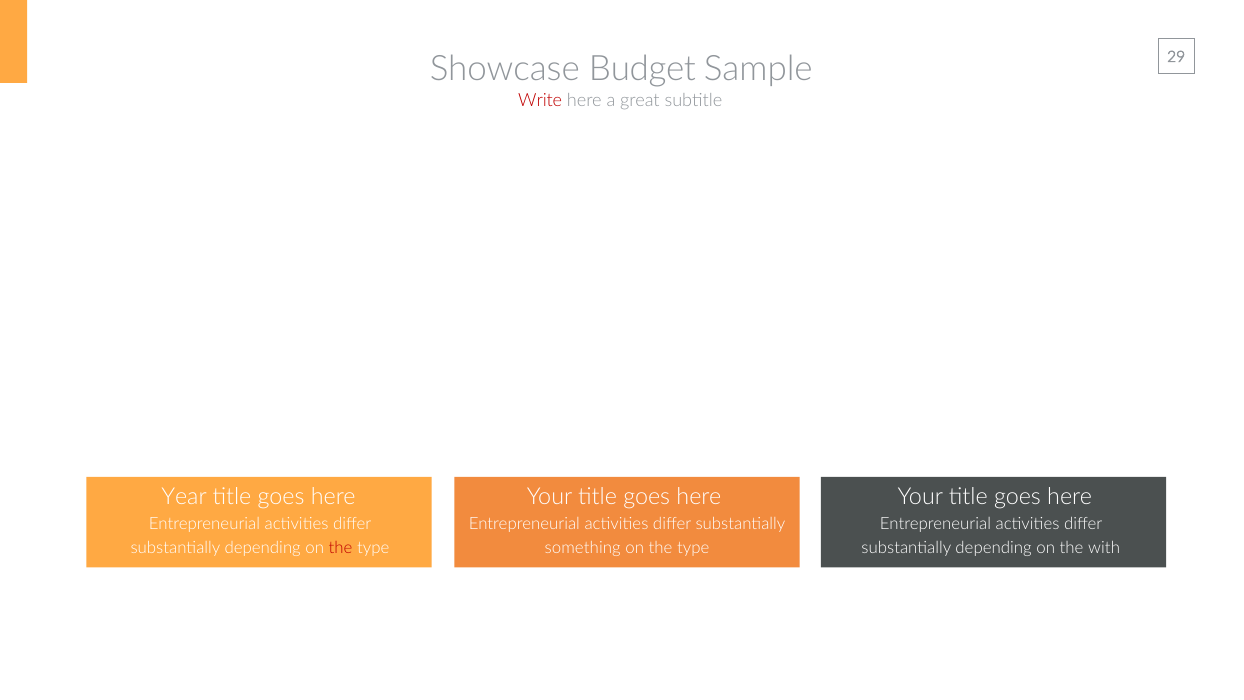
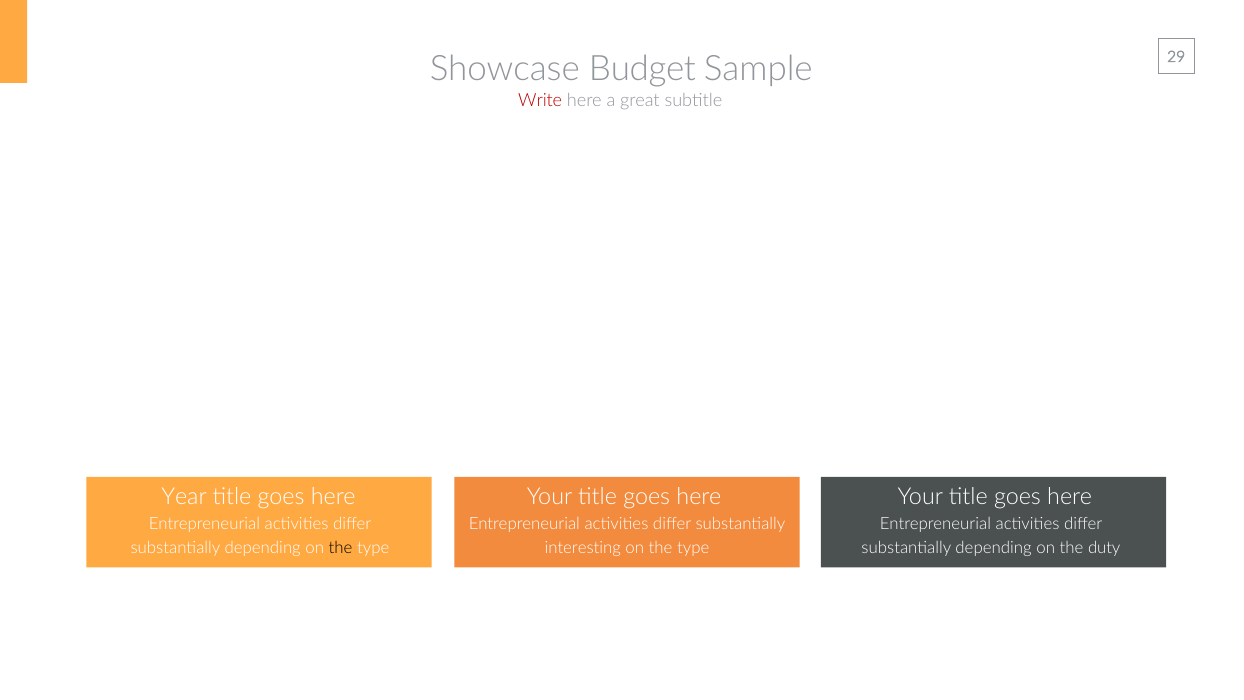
the at (341, 548) colour: red -> black
something: something -> interesting
with: with -> duty
